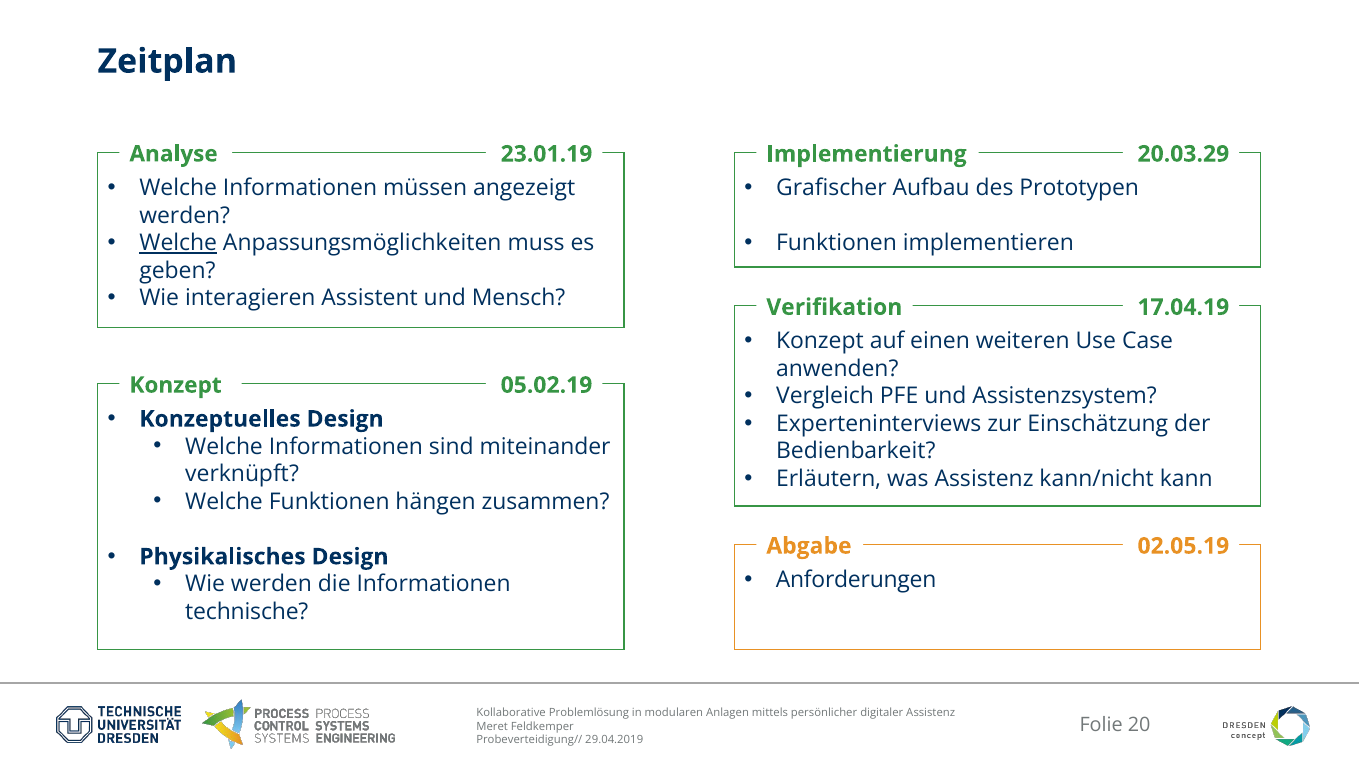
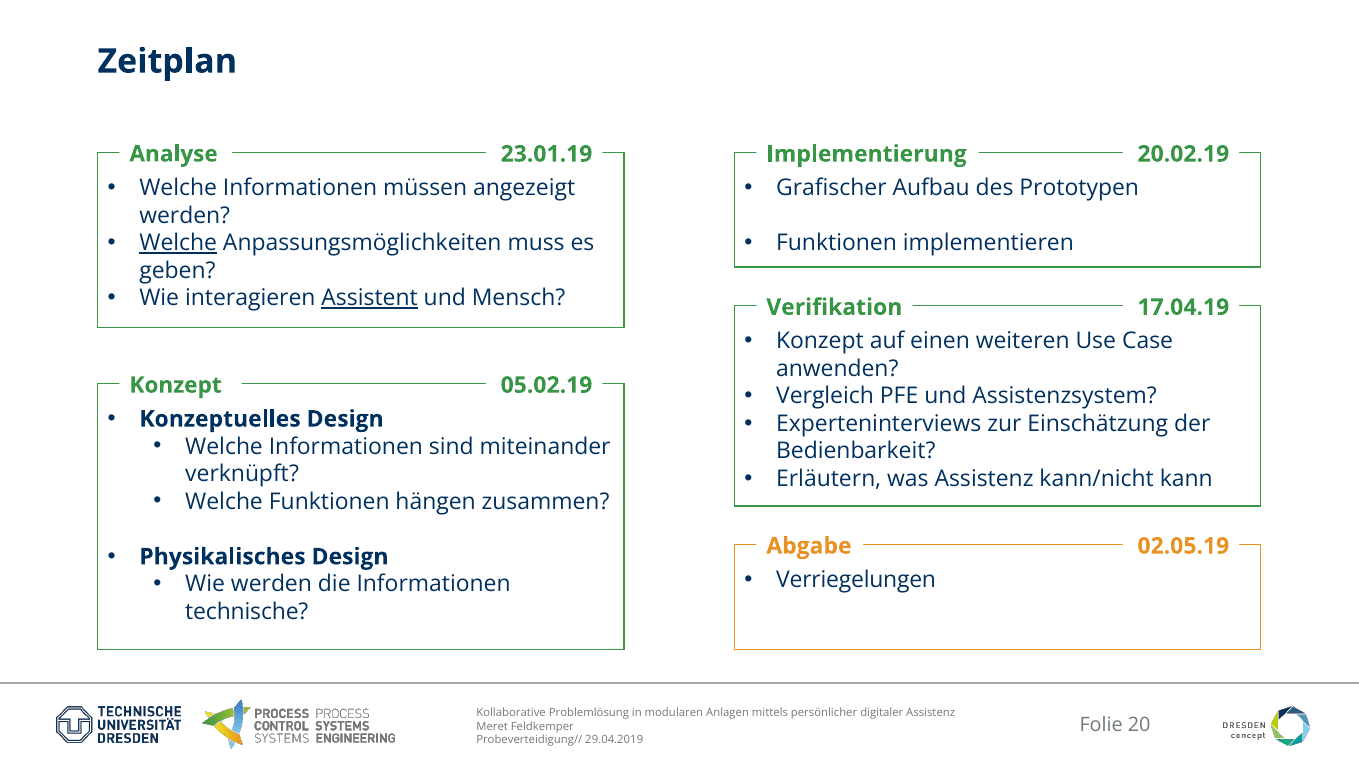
20.03.29: 20.03.29 -> 20.02.19
Assistent underline: none -> present
Anforderungen: Anforderungen -> Verriegelungen
